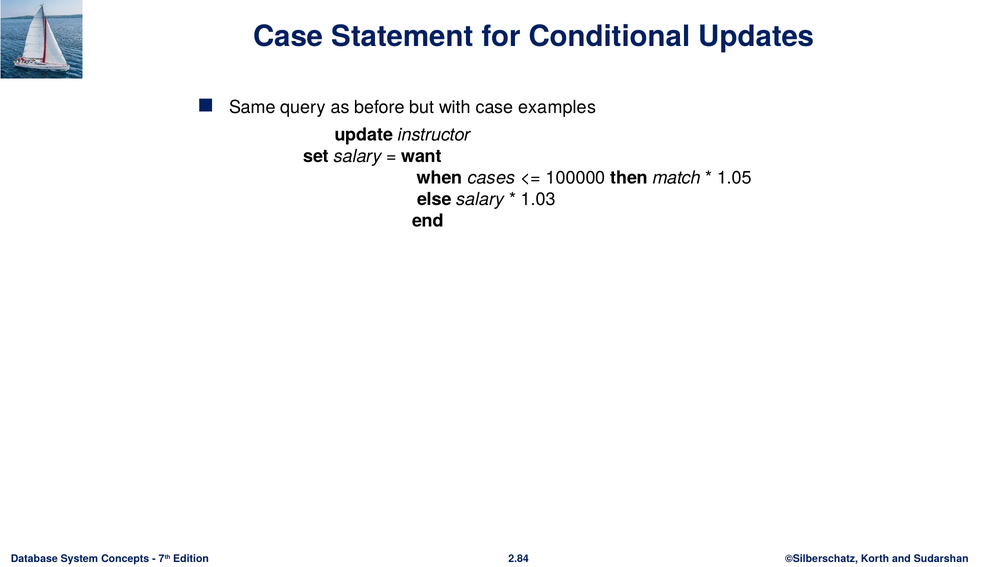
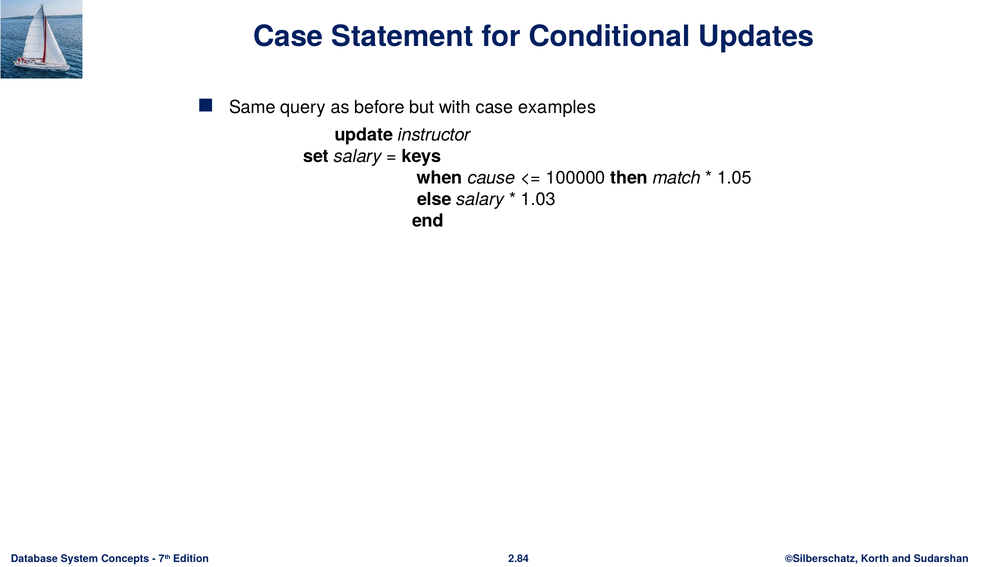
want: want -> keys
cases: cases -> cause
